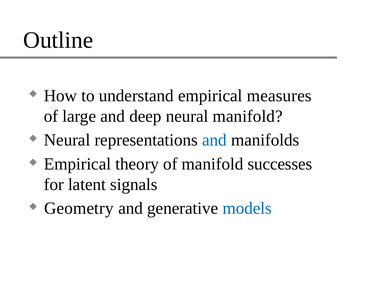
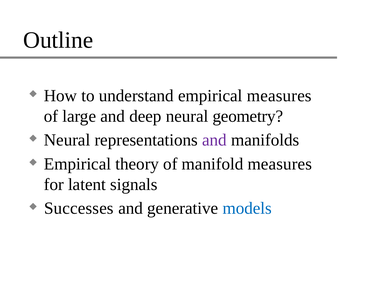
neural manifold: manifold -> geometry
and at (214, 140) colour: blue -> purple
manifold successes: successes -> measures
Geometry: Geometry -> Successes
